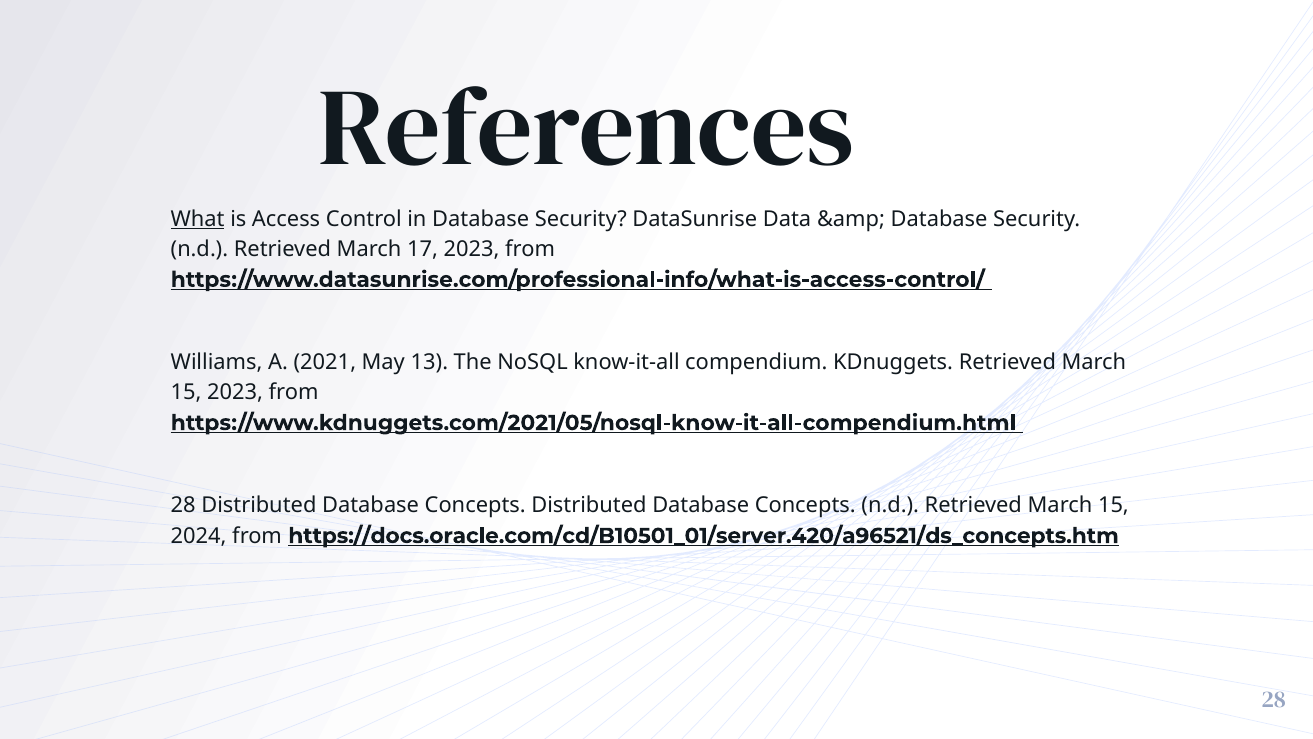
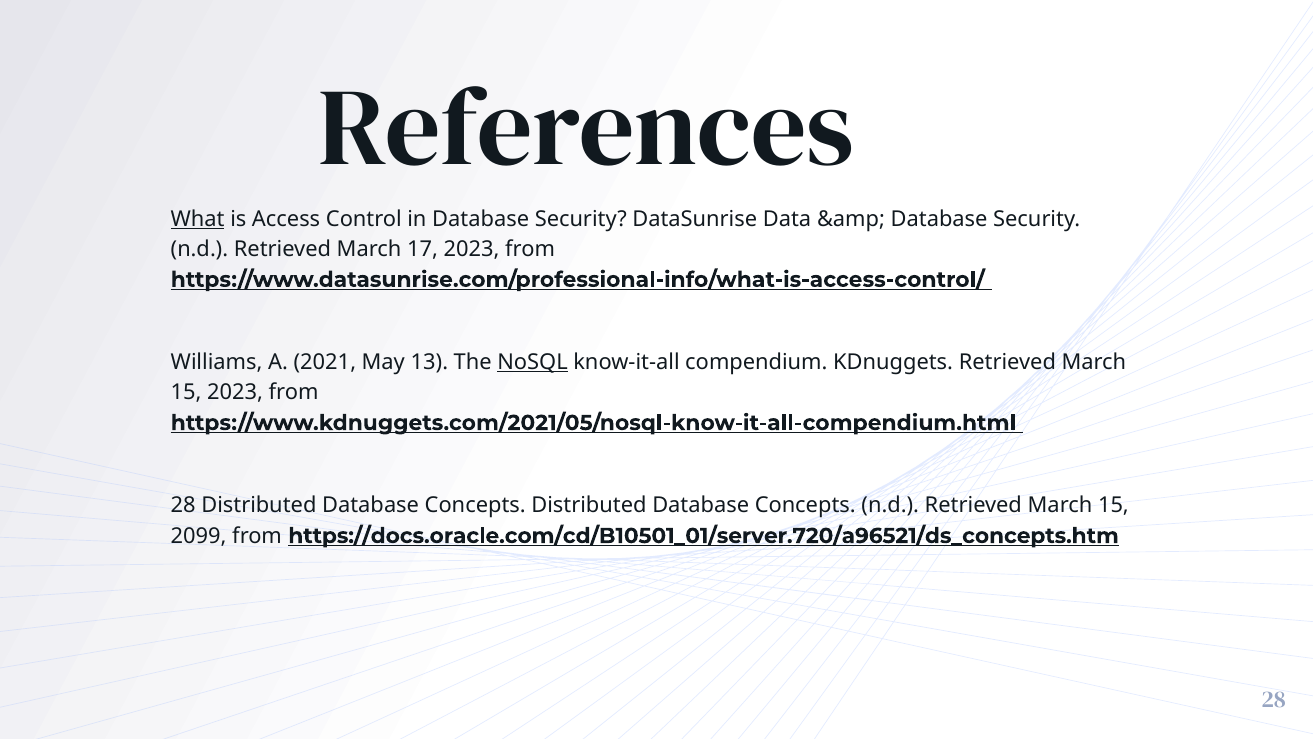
NoSQL underline: none -> present
2024: 2024 -> 2099
https://docs.oracle.com/cd/B10501_01/server.420/a96521/ds_concepts.htm: https://docs.oracle.com/cd/B10501_01/server.420/a96521/ds_concepts.htm -> https://docs.oracle.com/cd/B10501_01/server.720/a96521/ds_concepts.htm
